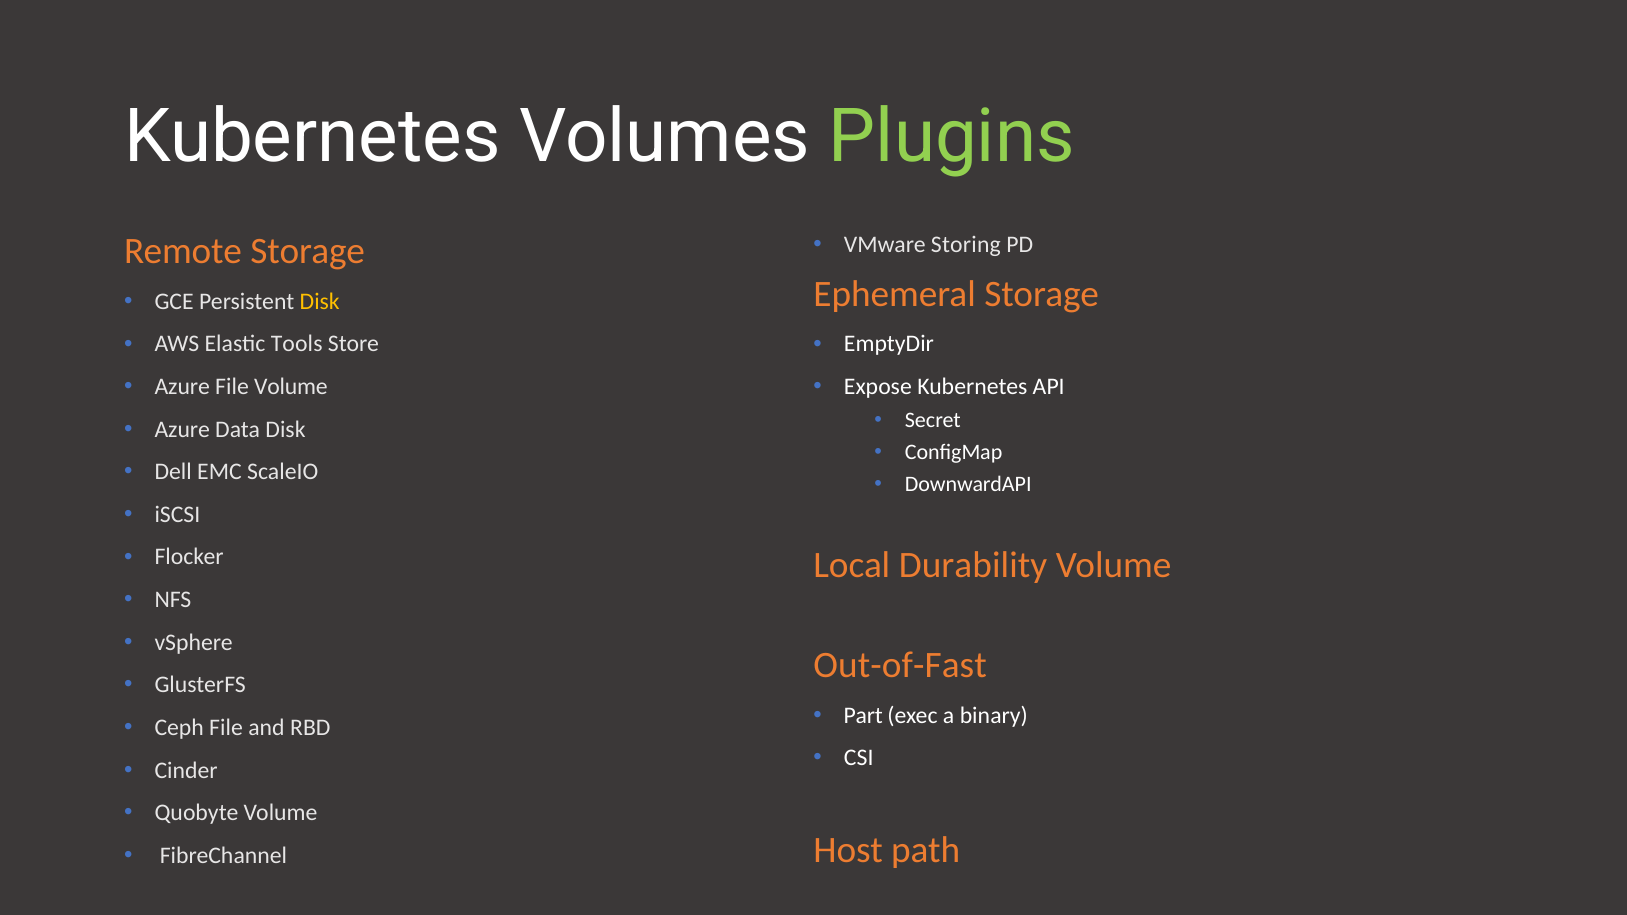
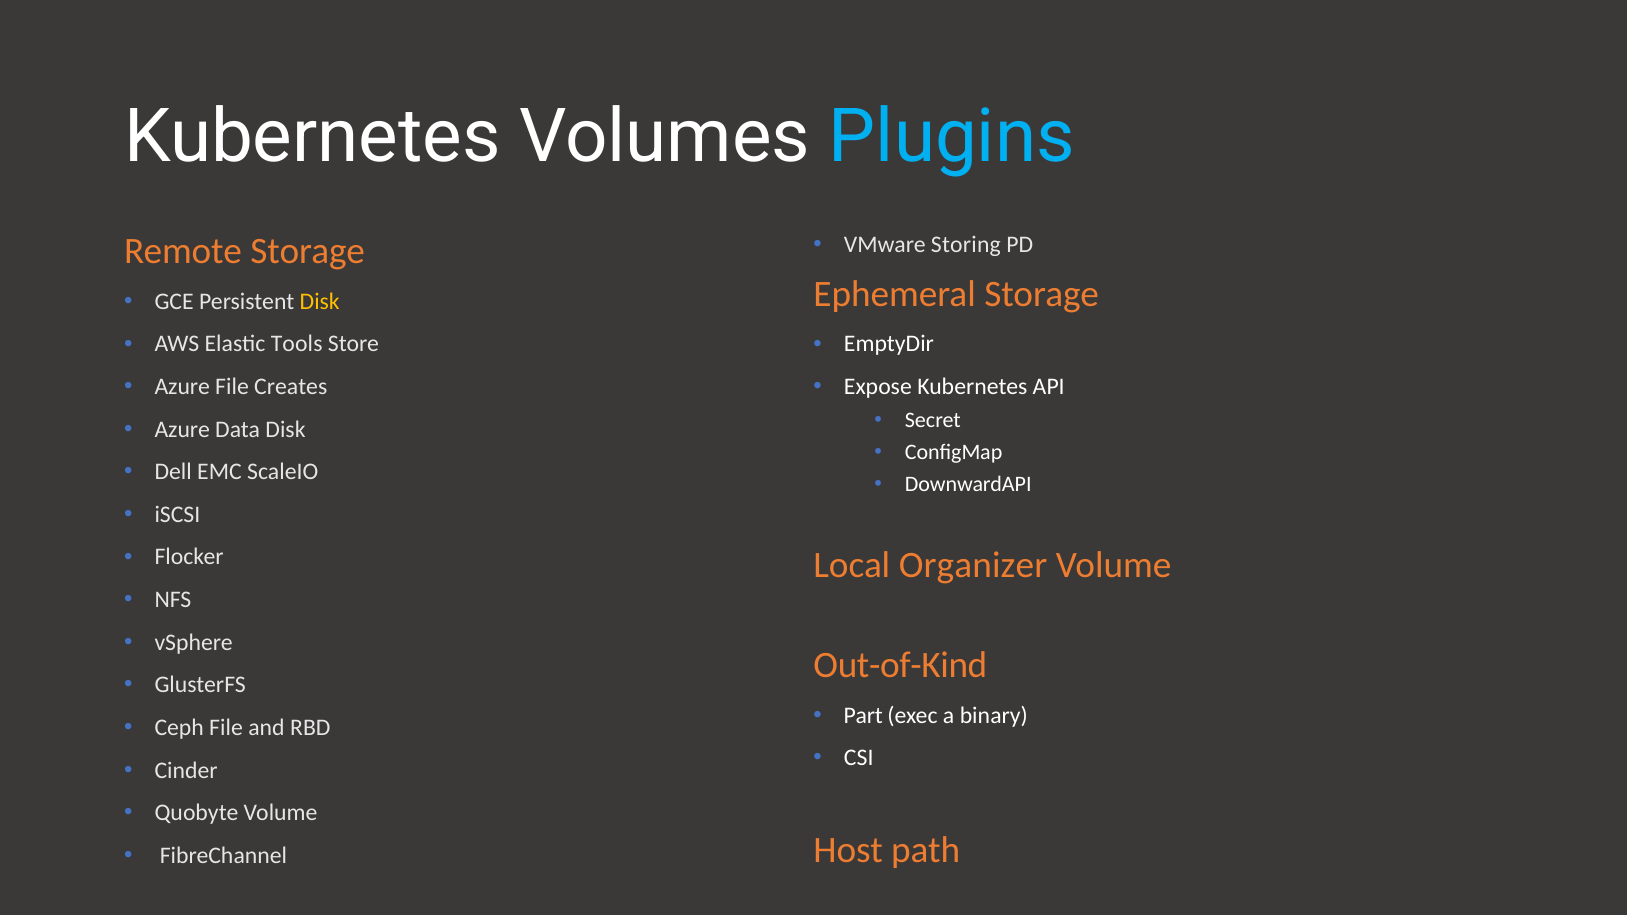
Plugins colour: light green -> light blue
File Volume: Volume -> Creates
Durability: Durability -> Organizer
Out-of-Fast: Out-of-Fast -> Out-of-Kind
